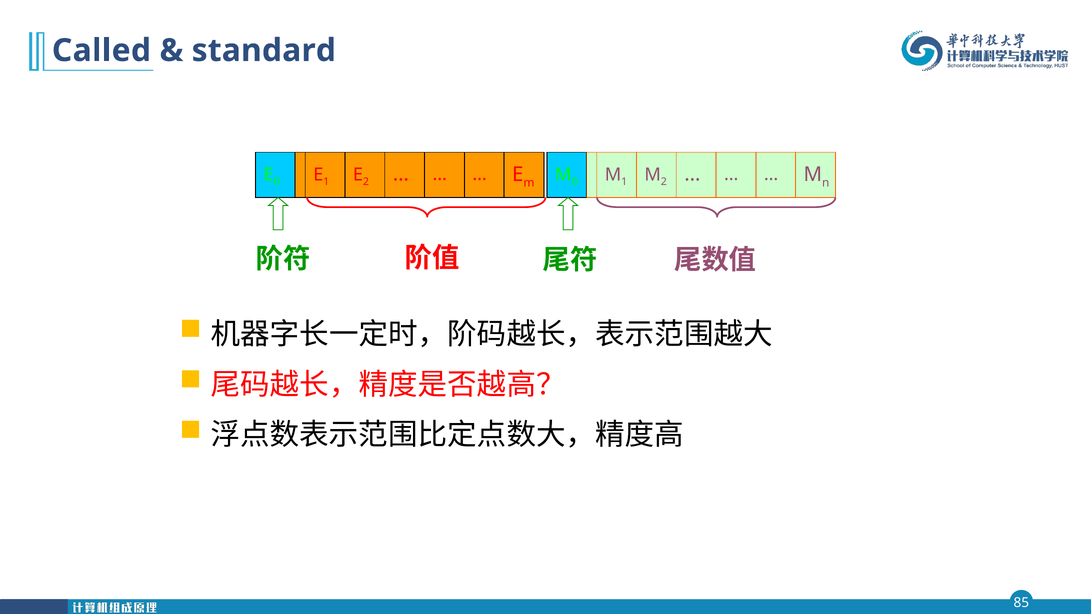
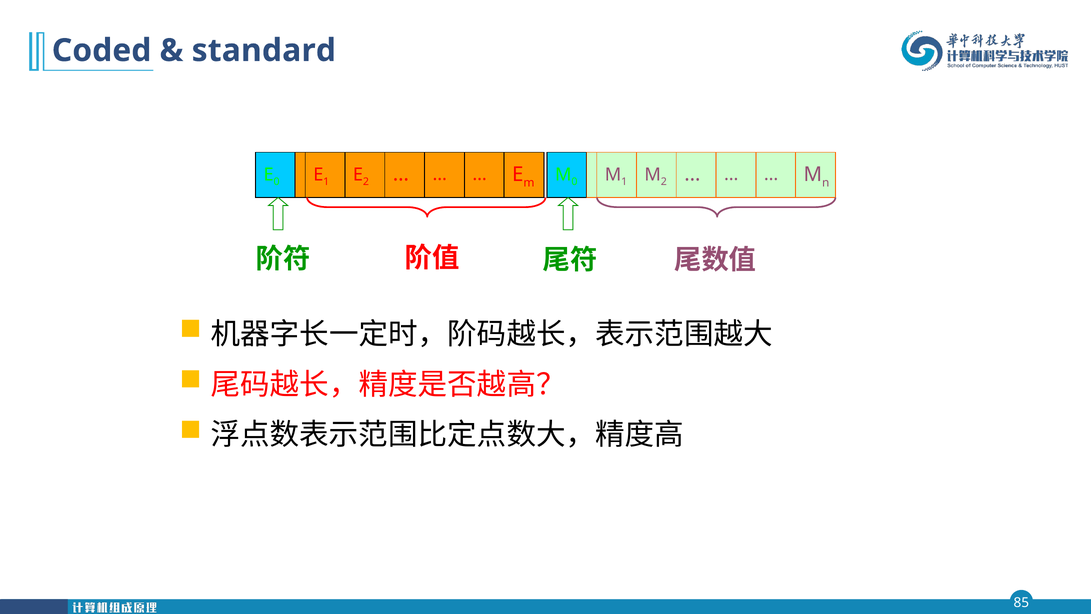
Called: Called -> Coded
